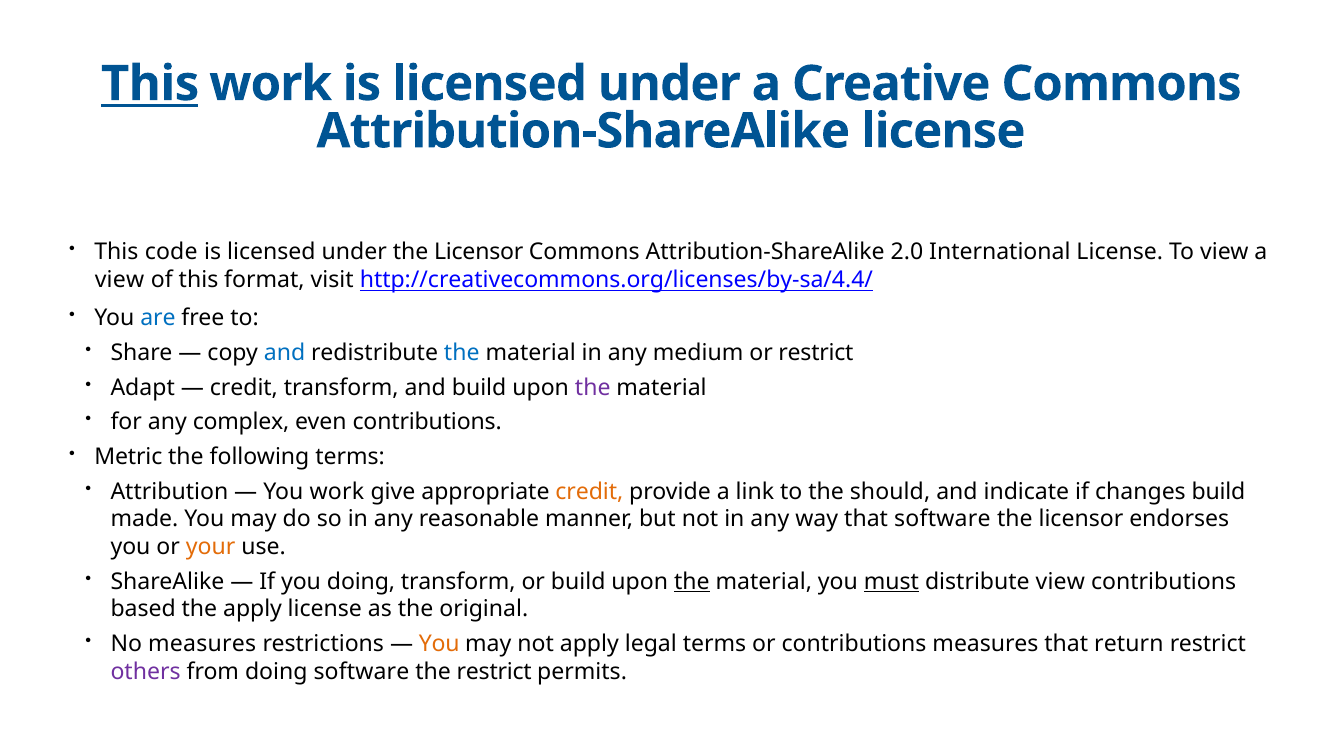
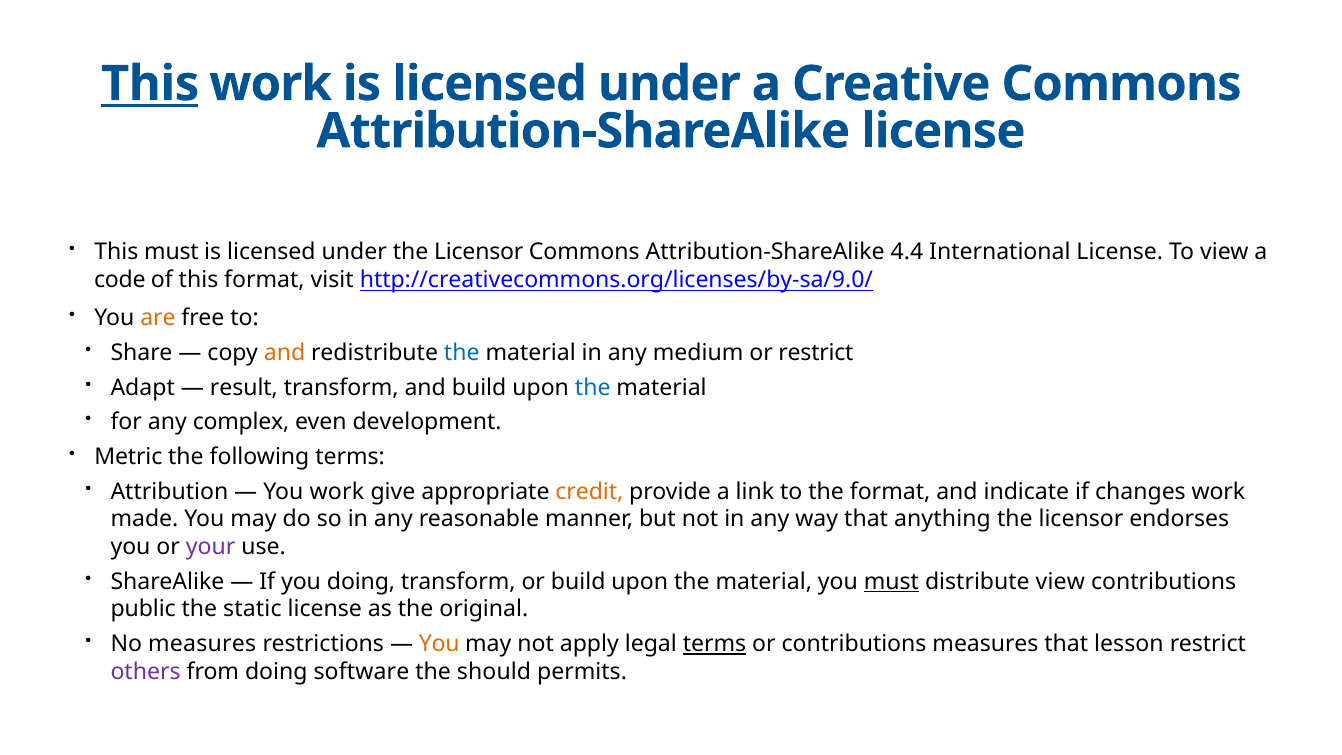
This code: code -> must
2.0: 2.0 -> 4.4
view at (120, 280): view -> code
http://creativecommons.org/licenses/by-sa/4.4/: http://creativecommons.org/licenses/by-sa/4.4/ -> http://creativecommons.org/licenses/by-sa/9.0/
are colour: blue -> orange
and at (285, 353) colour: blue -> orange
credit at (244, 388): credit -> result
the at (593, 388) colour: purple -> blue
even contributions: contributions -> development
the should: should -> format
changes build: build -> work
that software: software -> anything
your colour: orange -> purple
the at (692, 582) underline: present -> none
based: based -> public
the apply: apply -> static
terms at (715, 644) underline: none -> present
return: return -> lesson
the restrict: restrict -> should
